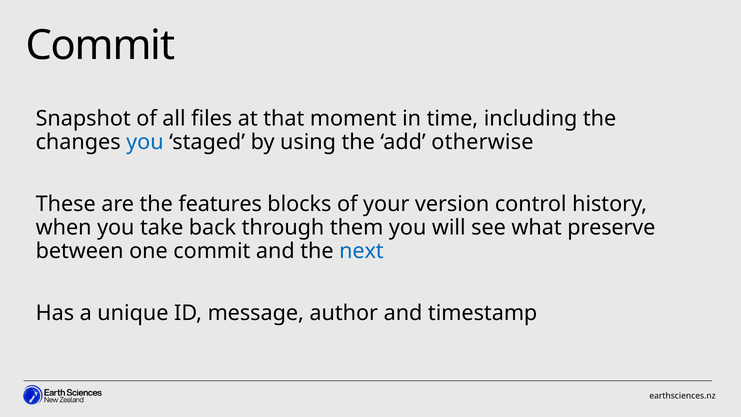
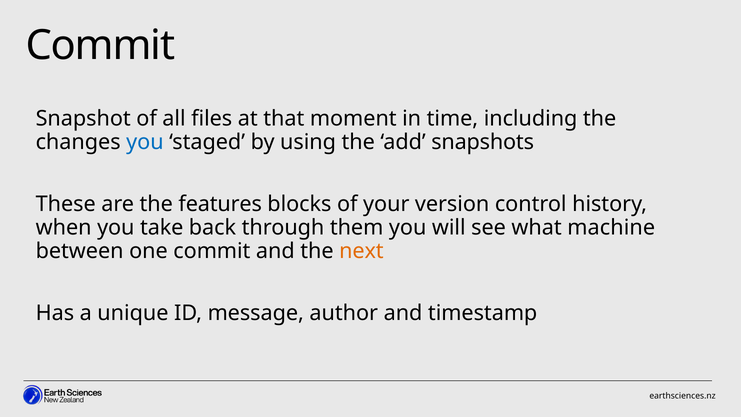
otherwise: otherwise -> snapshots
preserve: preserve -> machine
next colour: blue -> orange
